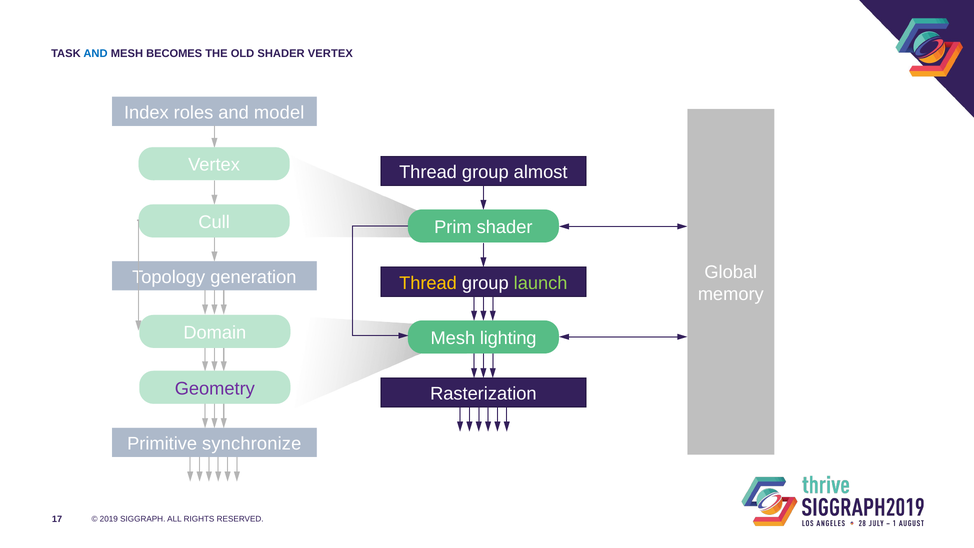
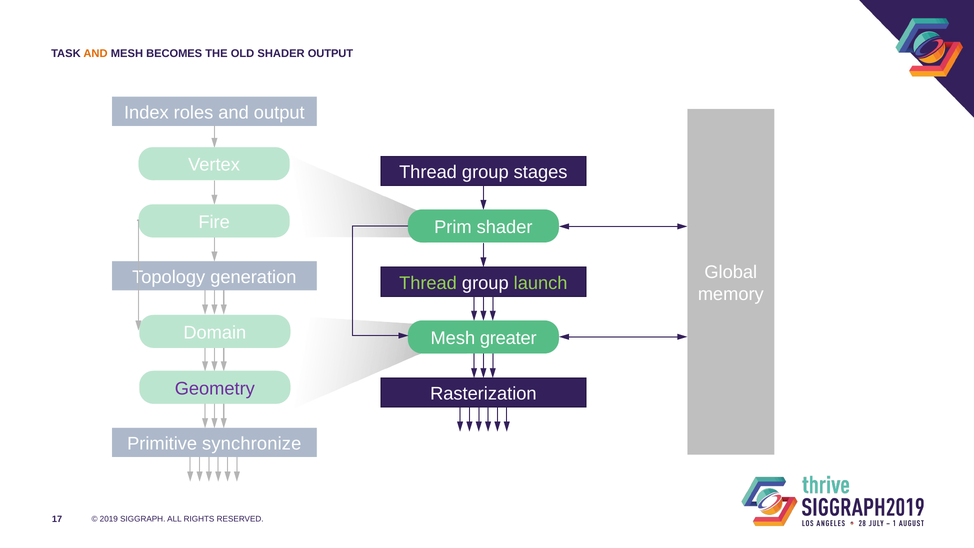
AND at (95, 54) colour: blue -> orange
SHADER VERTEX: VERTEX -> OUTPUT
and model: model -> output
almost: almost -> stages
Cull: Cull -> Fire
Thread at (428, 283) colour: yellow -> light green
lighting: lighting -> greater
